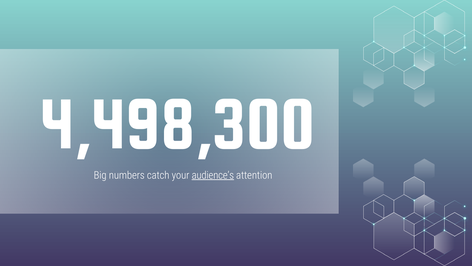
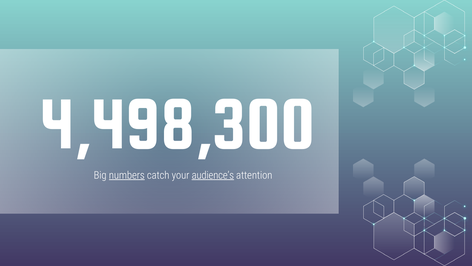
numbers underline: none -> present
